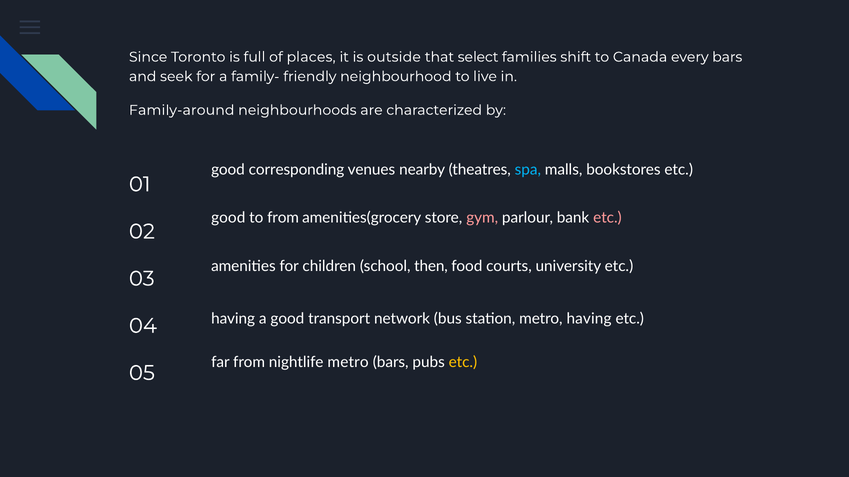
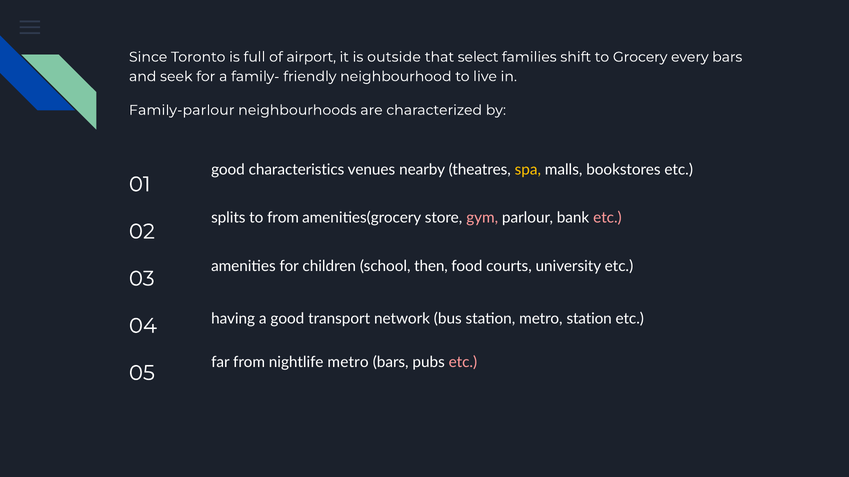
places: places -> airport
Canada: Canada -> Grocery
Family-around: Family-around -> Family-parlour
corresponding: corresponding -> characteristics
spa colour: light blue -> yellow
good at (228, 218): good -> splits
metro having: having -> station
etc at (463, 363) colour: yellow -> pink
